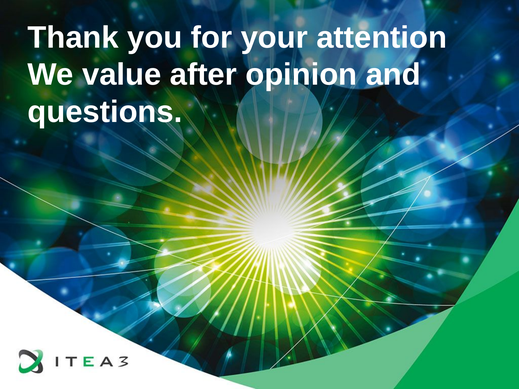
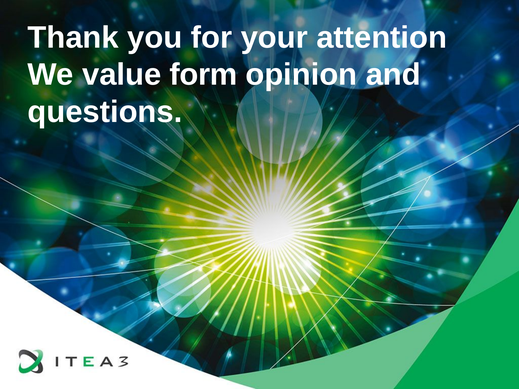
after: after -> form
